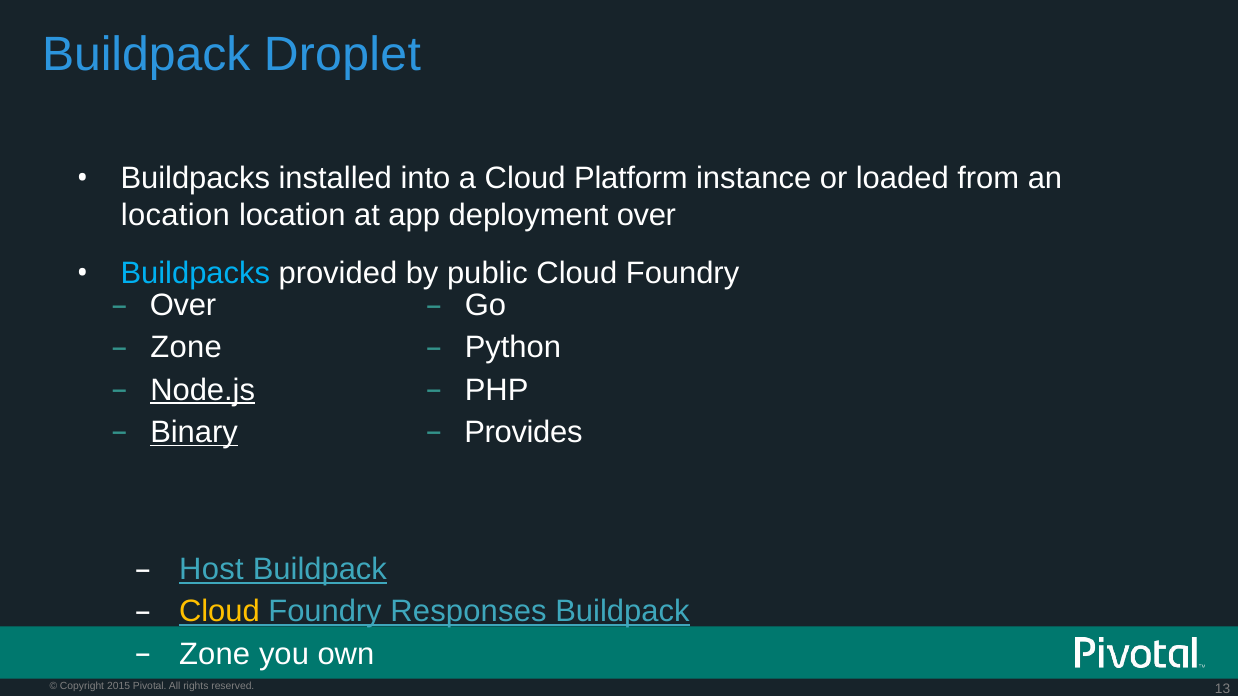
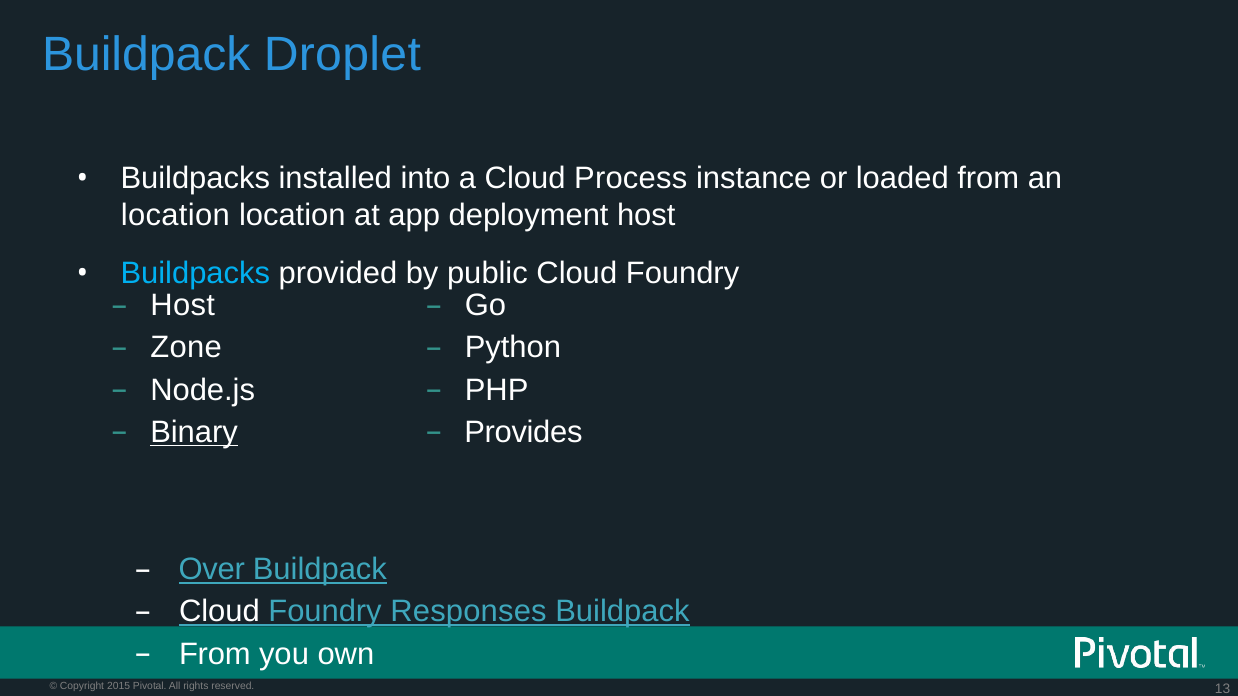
Platform: Platform -> Process
deployment over: over -> host
Over at (183, 306): Over -> Host
Node.js underline: present -> none
Host: Host -> Over
Cloud at (219, 612) colour: yellow -> white
Zone at (215, 654): Zone -> From
